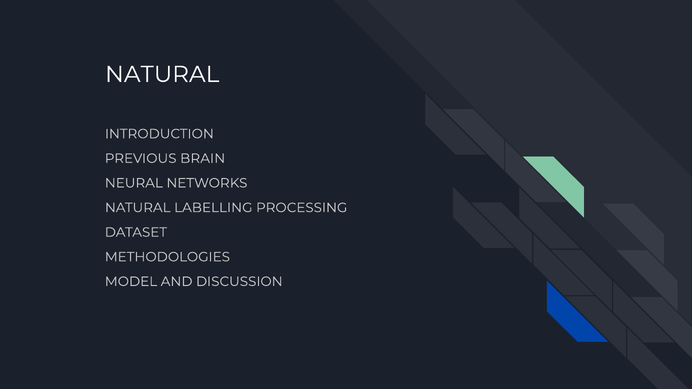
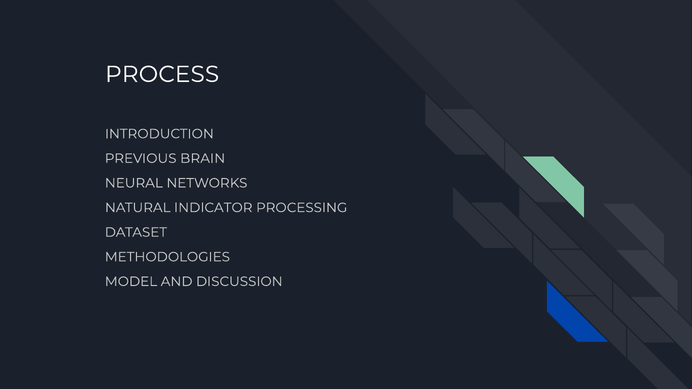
NATURAL at (162, 74): NATURAL -> PROCESS
LABELLING: LABELLING -> INDICATOR
